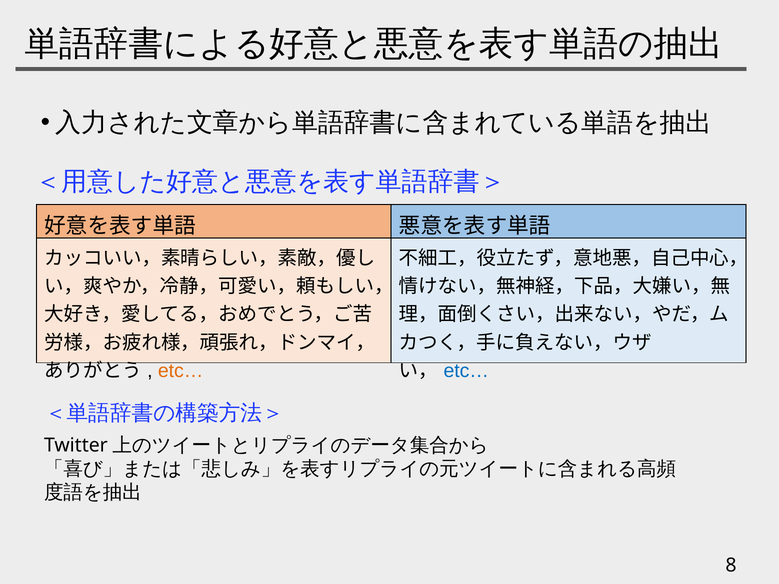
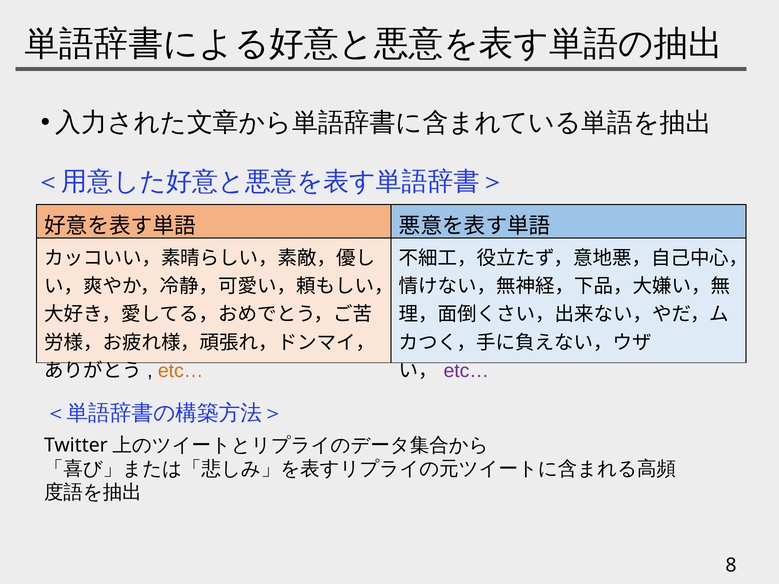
etc… at (466, 371) colour: blue -> purple
